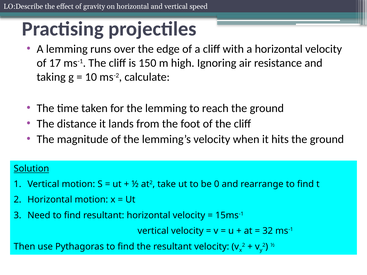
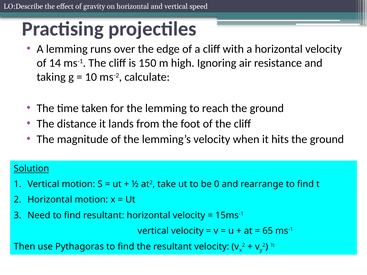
17: 17 -> 14
32: 32 -> 65
